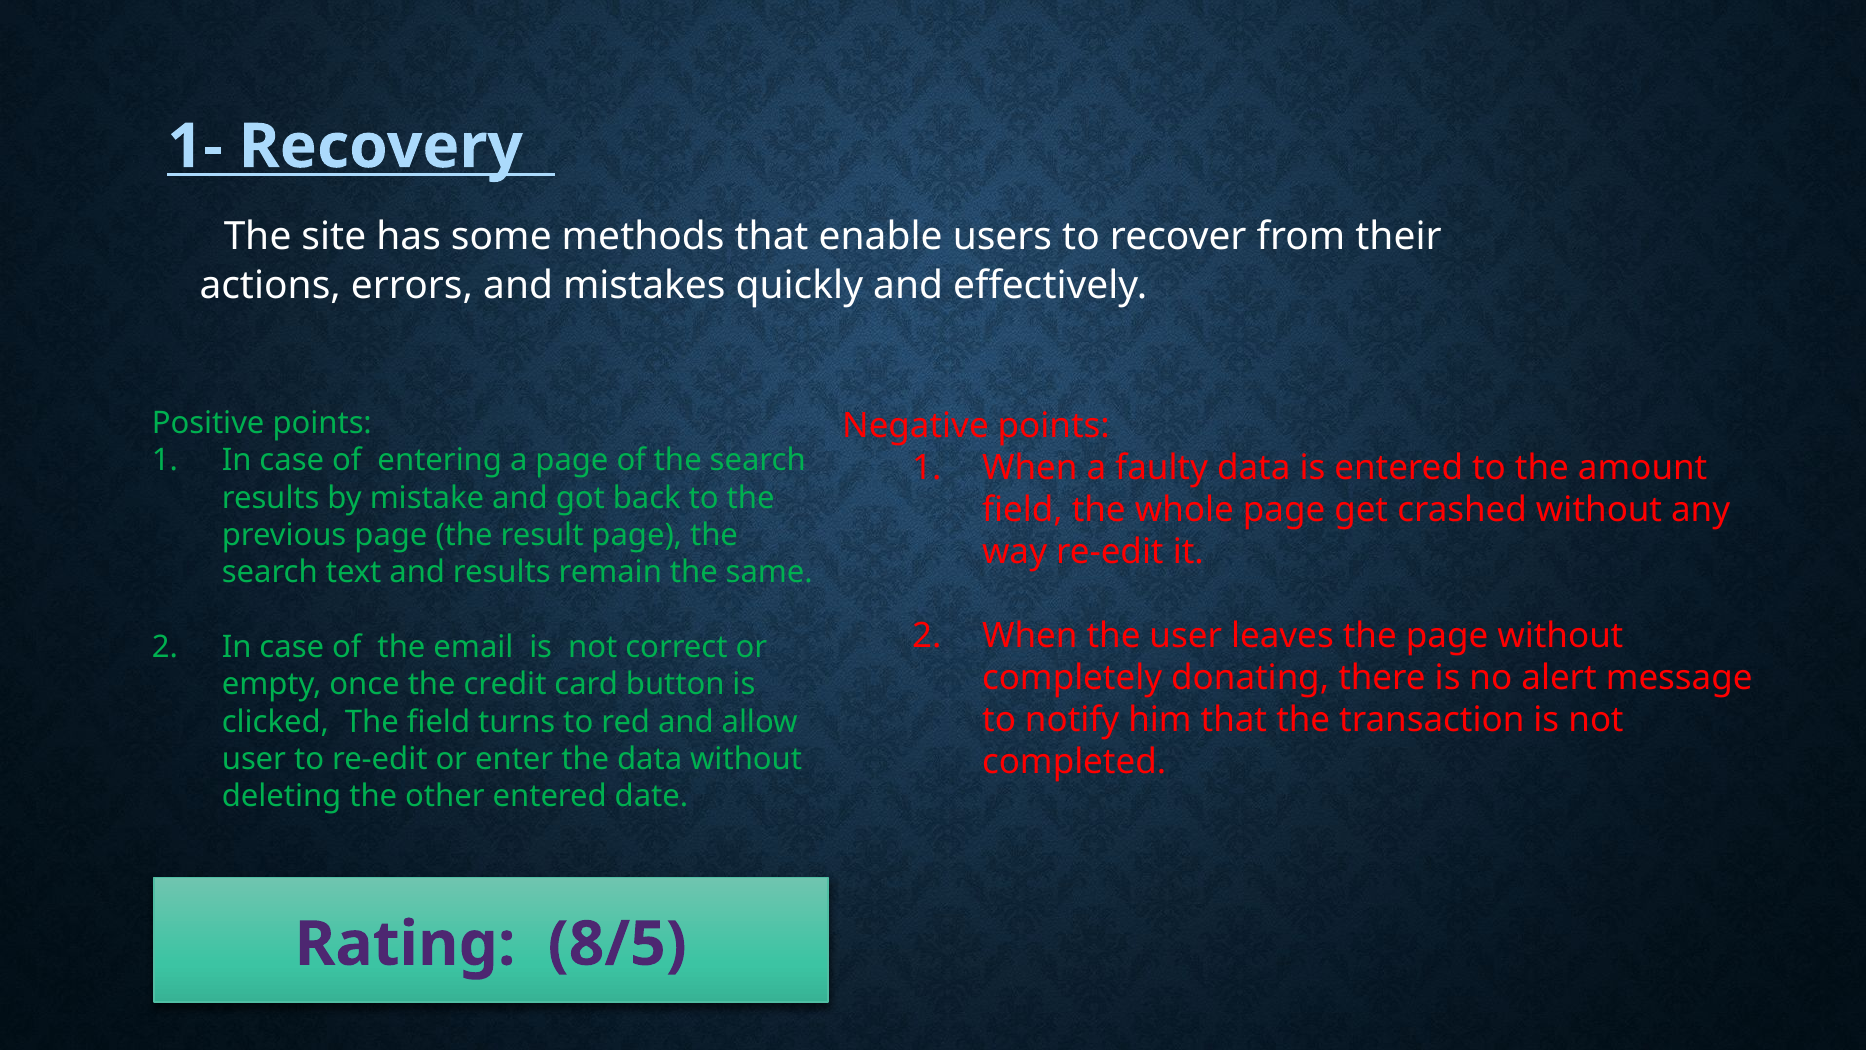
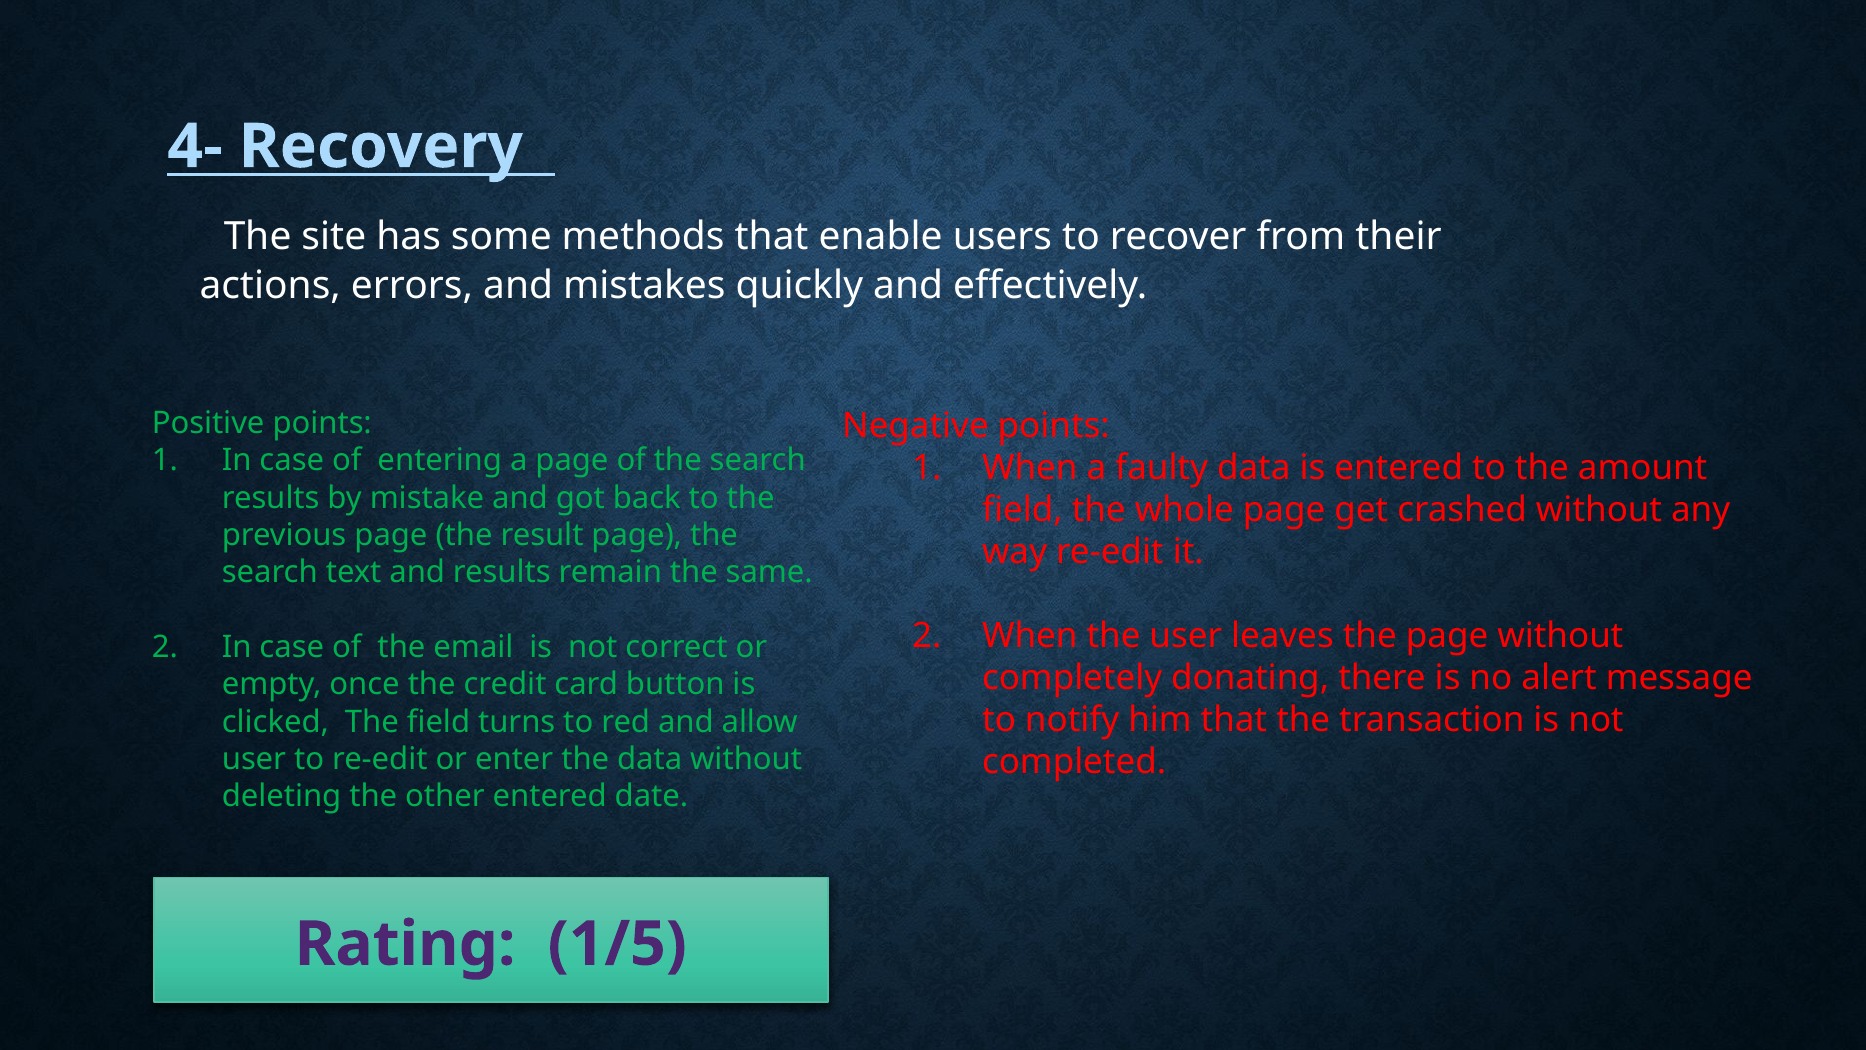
1-: 1- -> 4-
8/5: 8/5 -> 1/5
